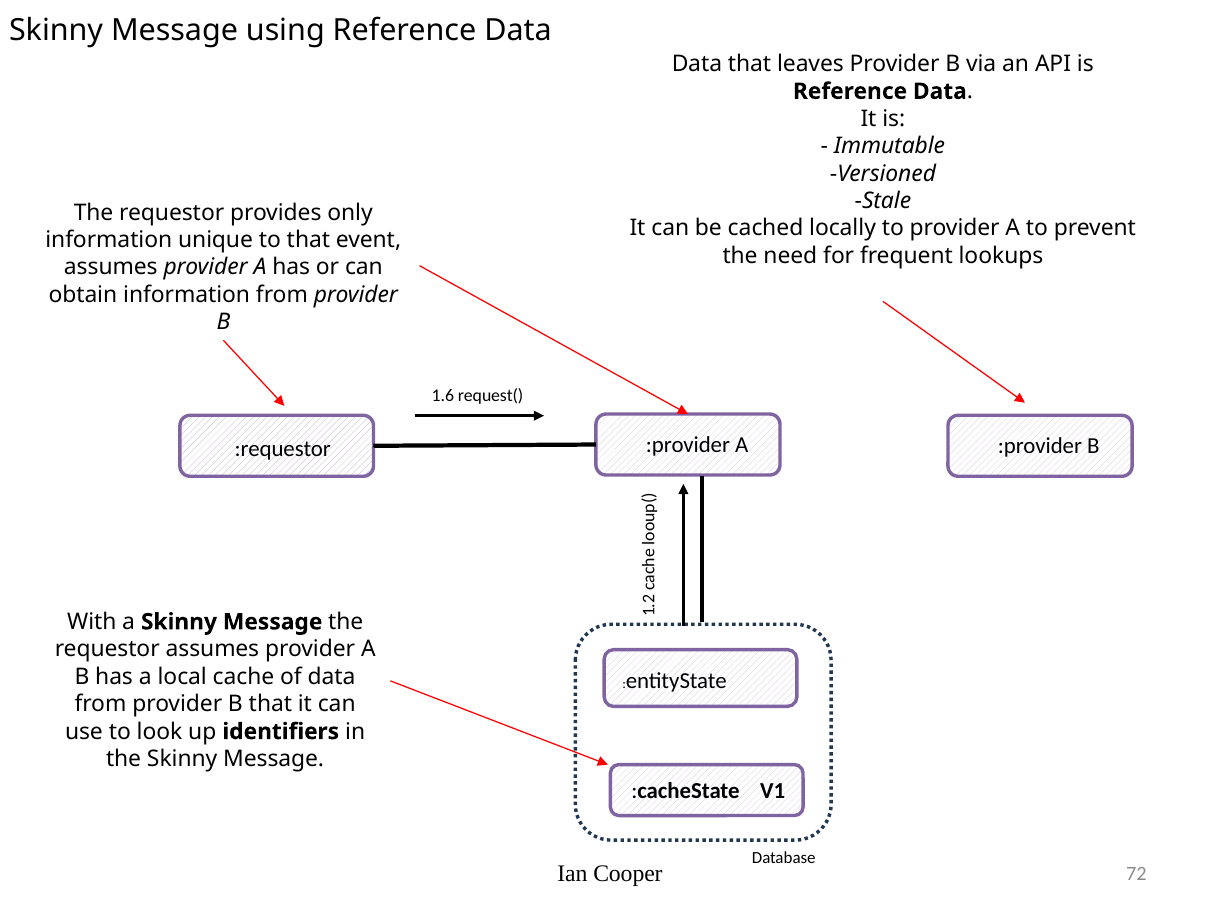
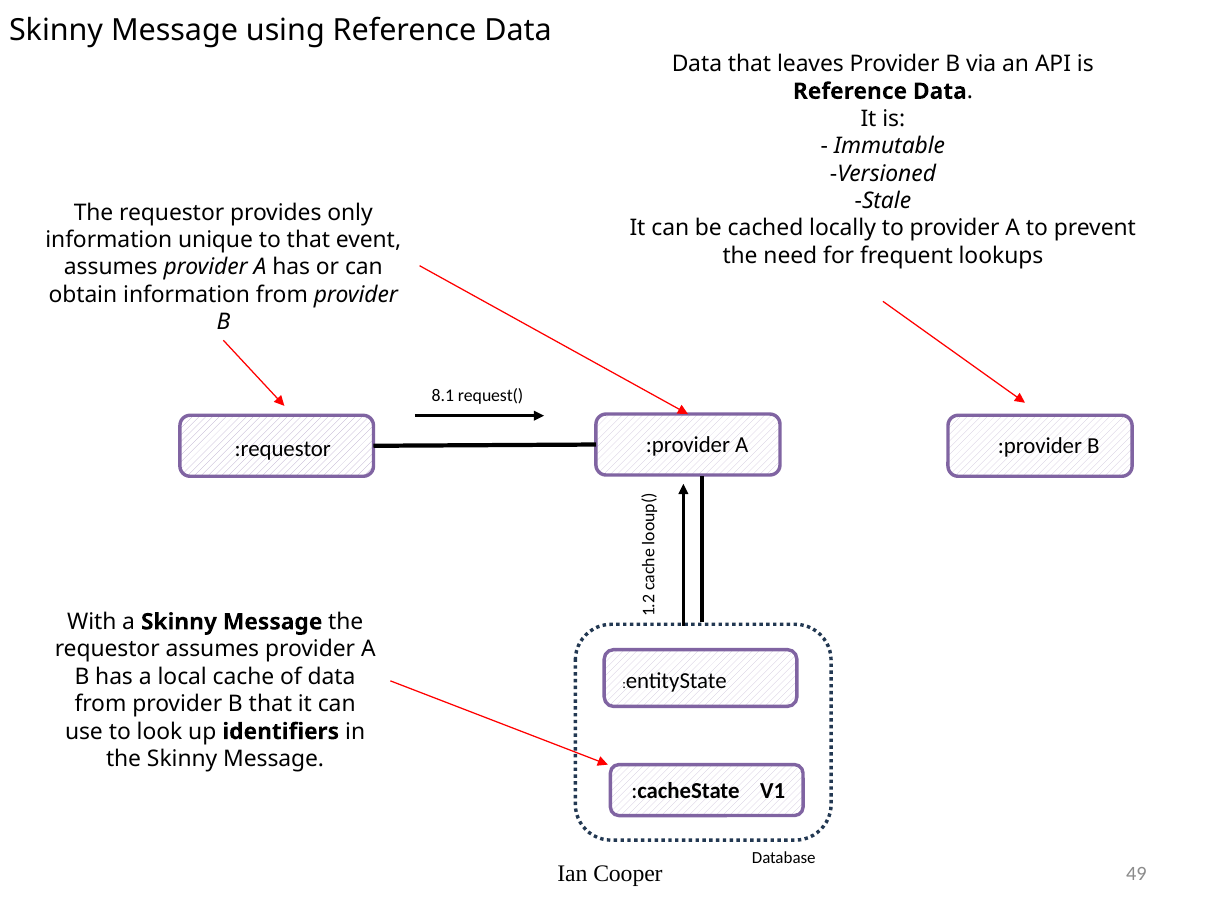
1.6: 1.6 -> 8.1
72: 72 -> 49
